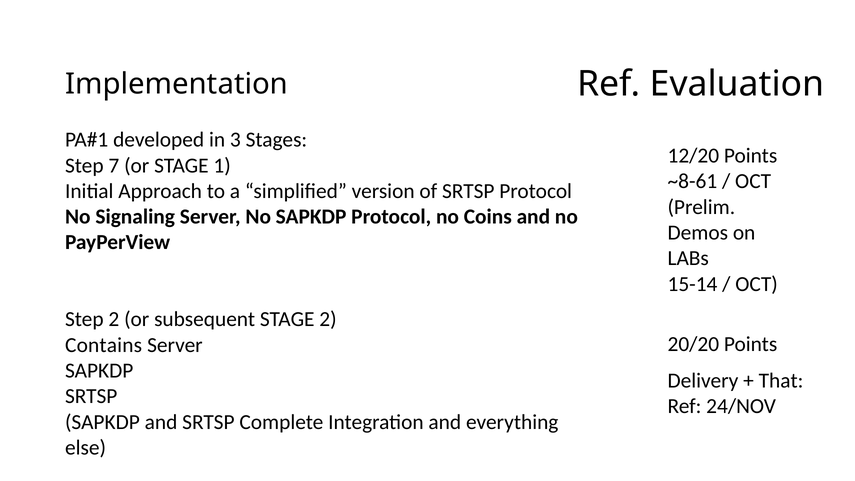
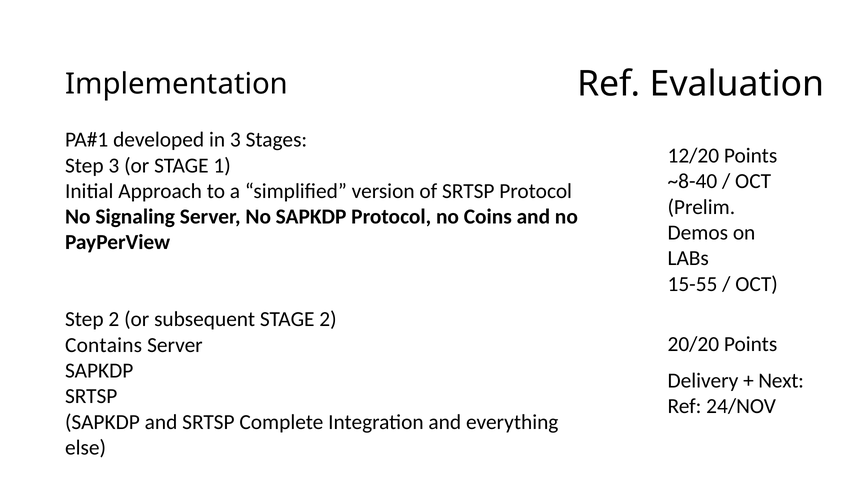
Step 7: 7 -> 3
~8-61: ~8-61 -> ~8-40
15-14: 15-14 -> 15-55
That: That -> Next
